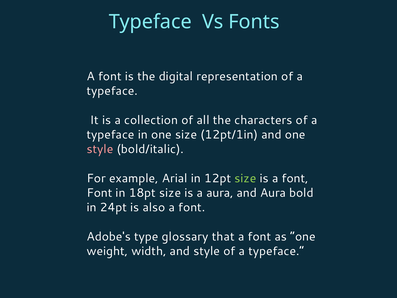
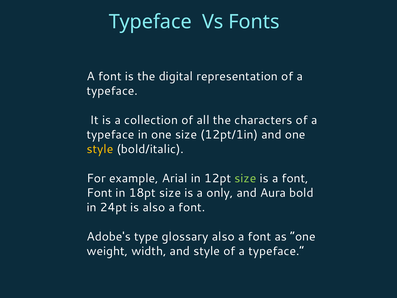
style at (100, 149) colour: pink -> yellow
a aura: aura -> only
glossary that: that -> also
